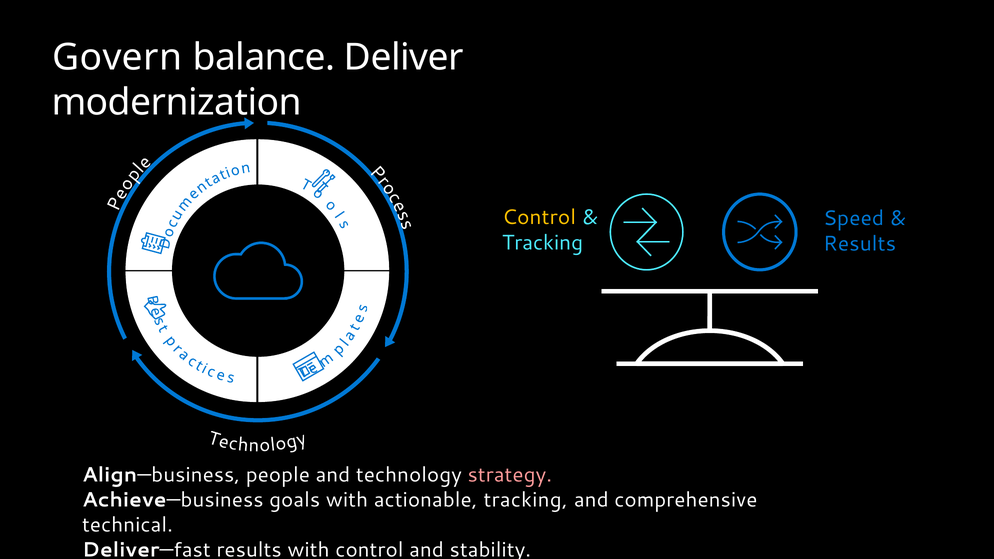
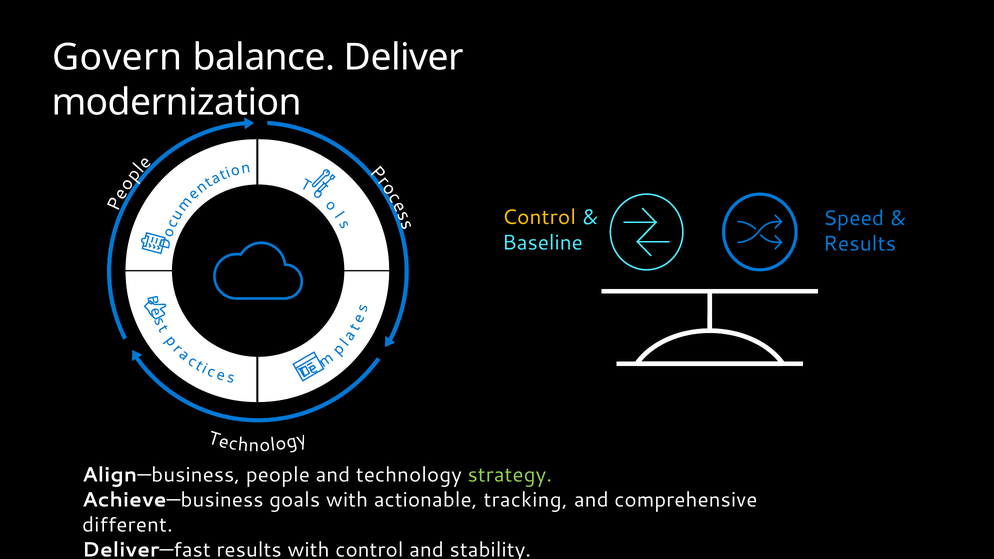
Tracking at (543, 243): Tracking -> Baseline
strategy colour: pink -> light green
technical: technical -> different
